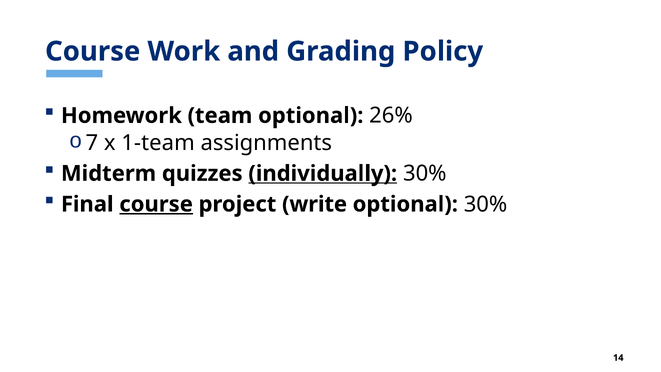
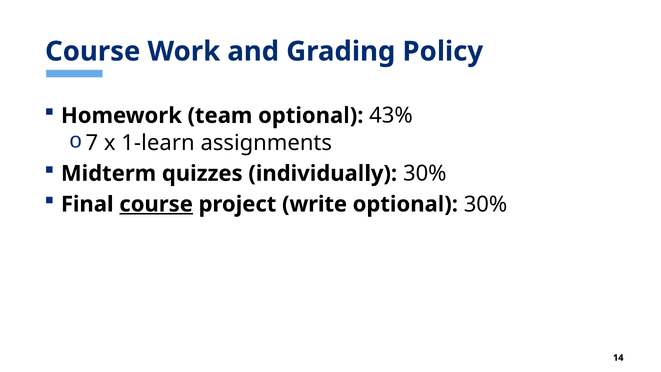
26%: 26% -> 43%
1-team: 1-team -> 1-learn
individually underline: present -> none
